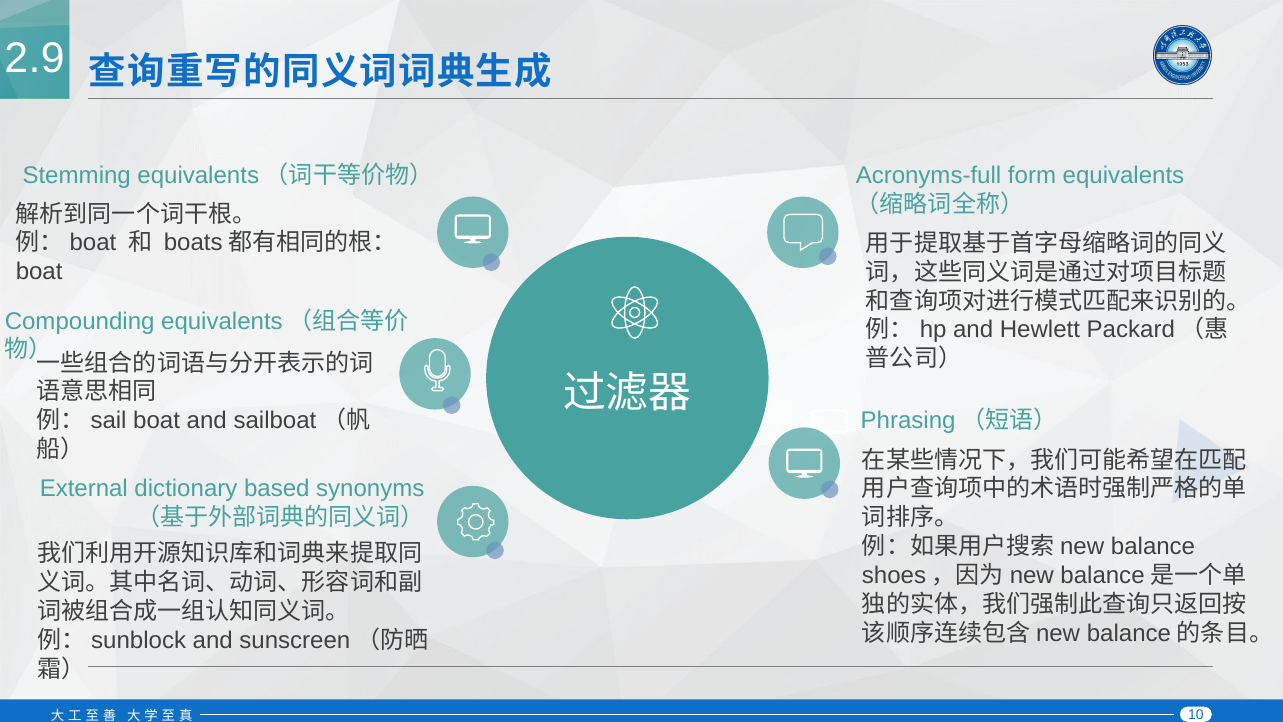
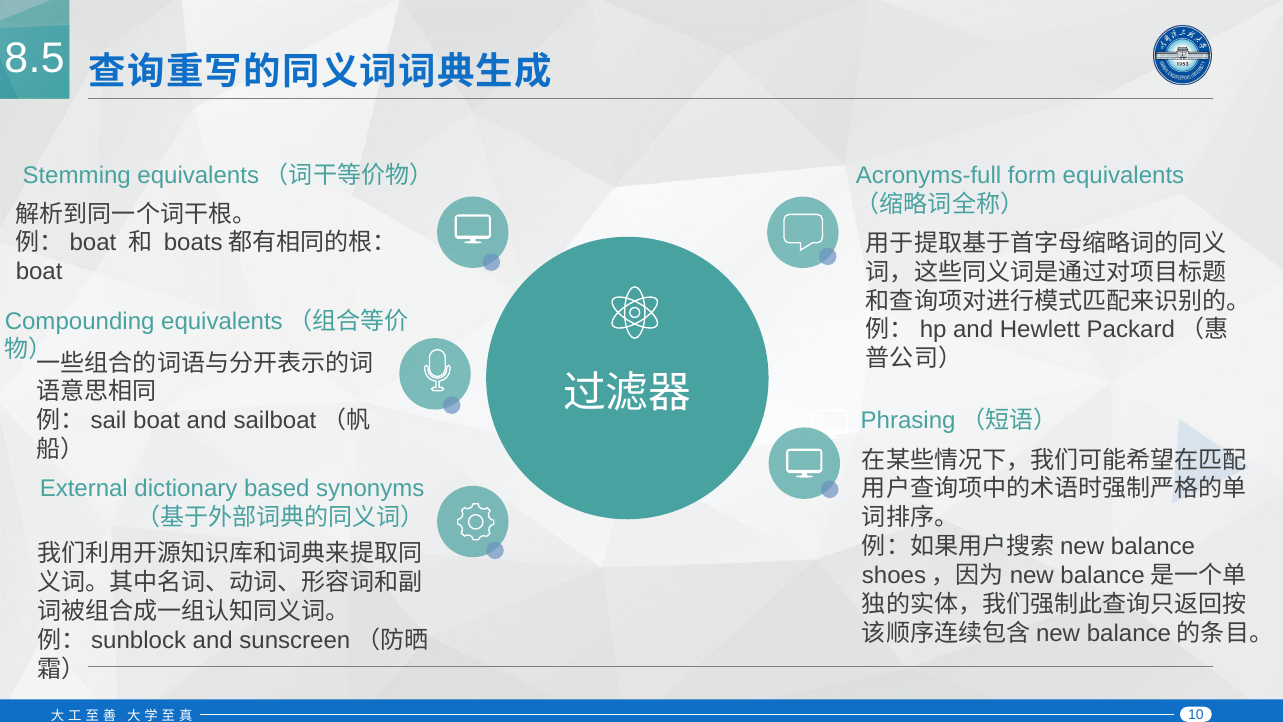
2.9: 2.9 -> 8.5
